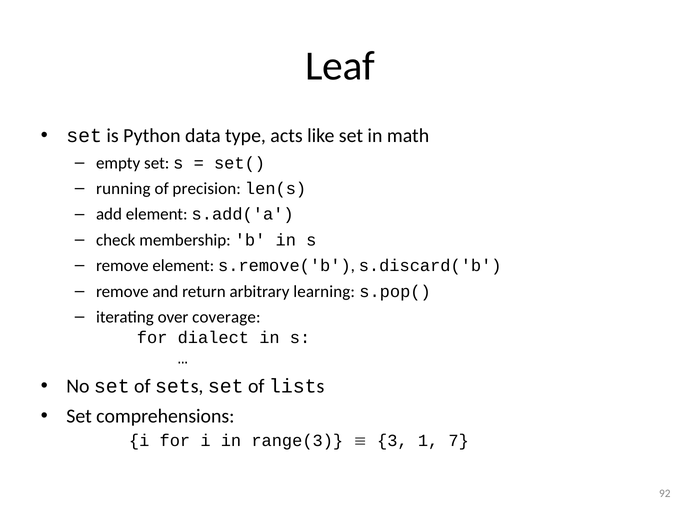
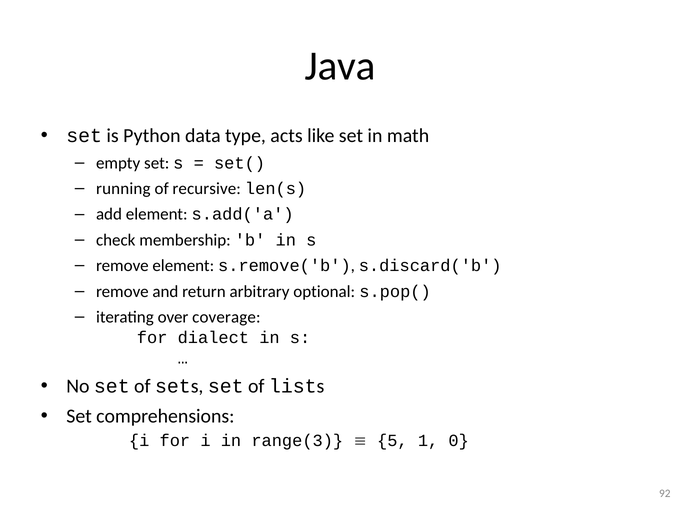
Leaf: Leaf -> Java
precision: precision -> recursive
learning: learning -> optional
3: 3 -> 5
7: 7 -> 0
